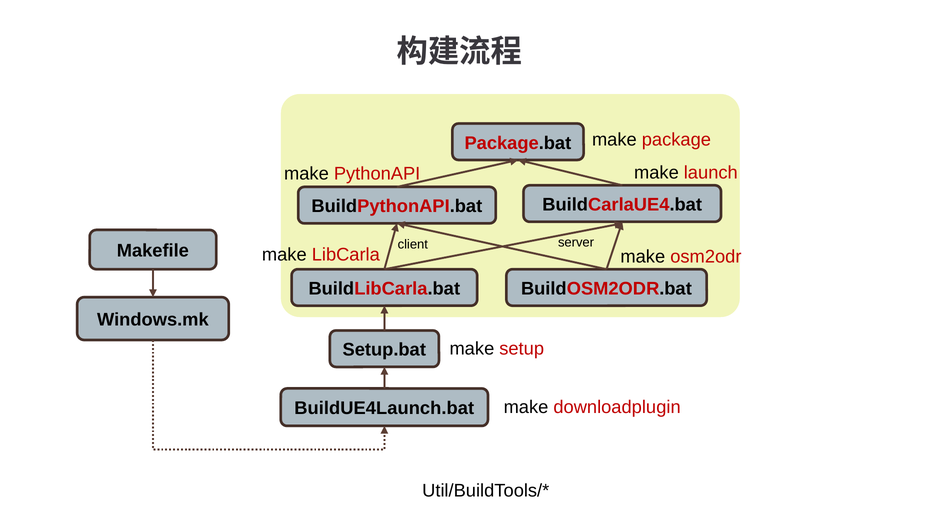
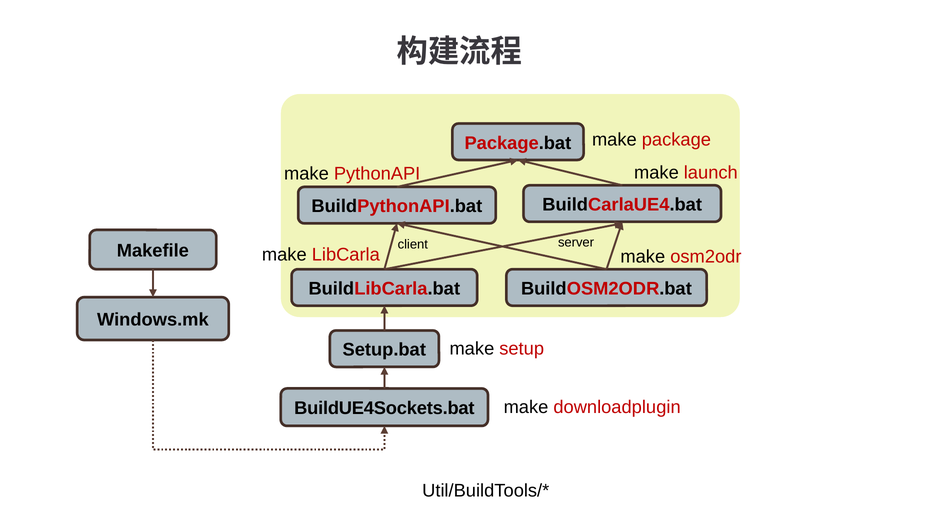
BuildUE4Launch.bat: BuildUE4Launch.bat -> BuildUE4Sockets.bat
